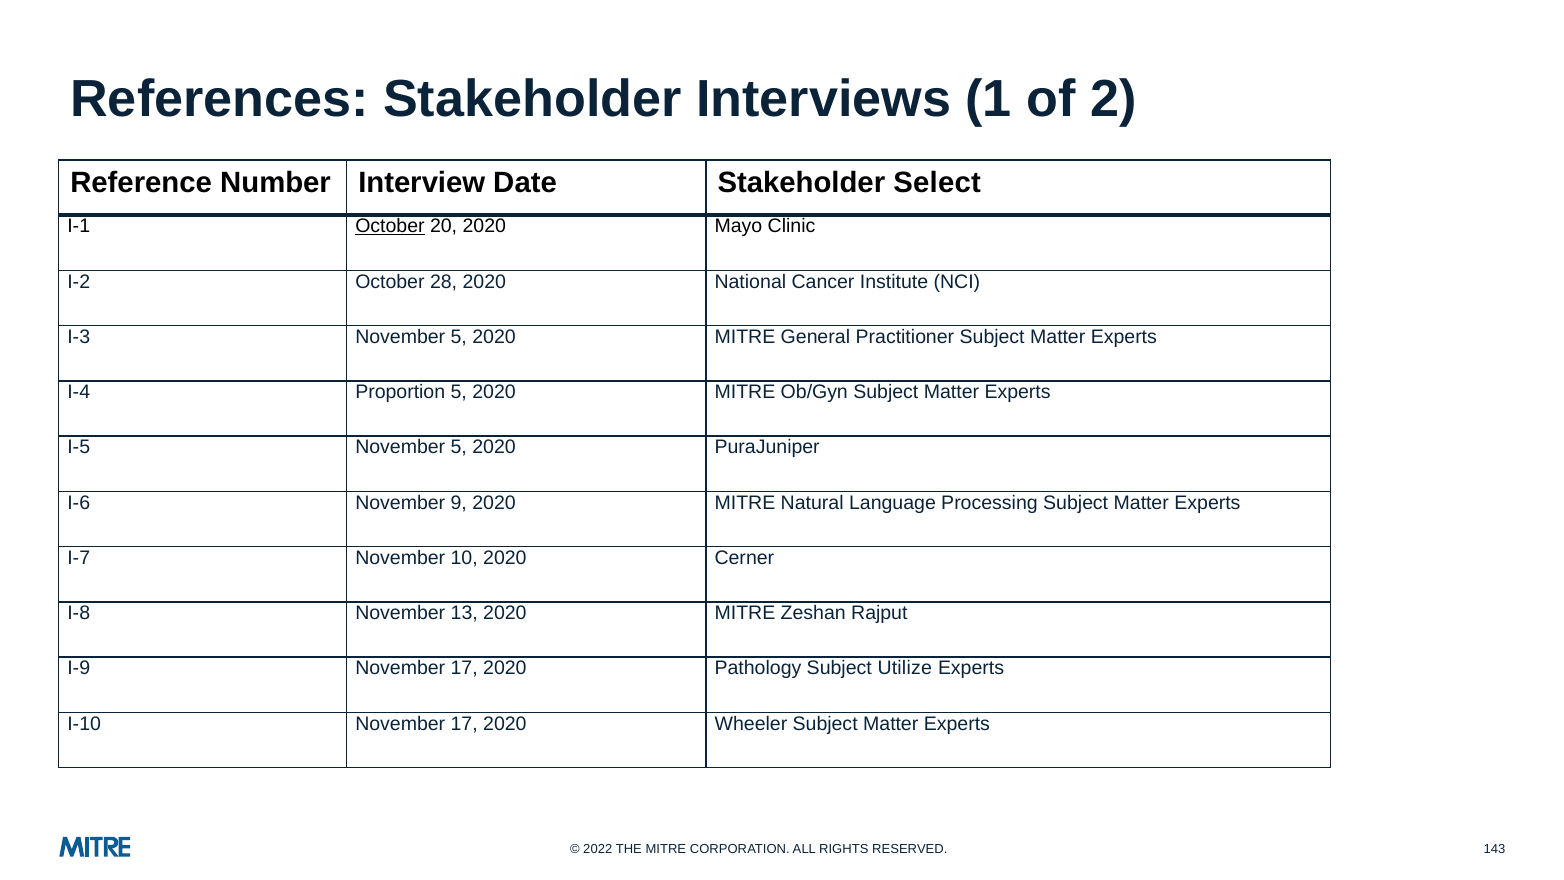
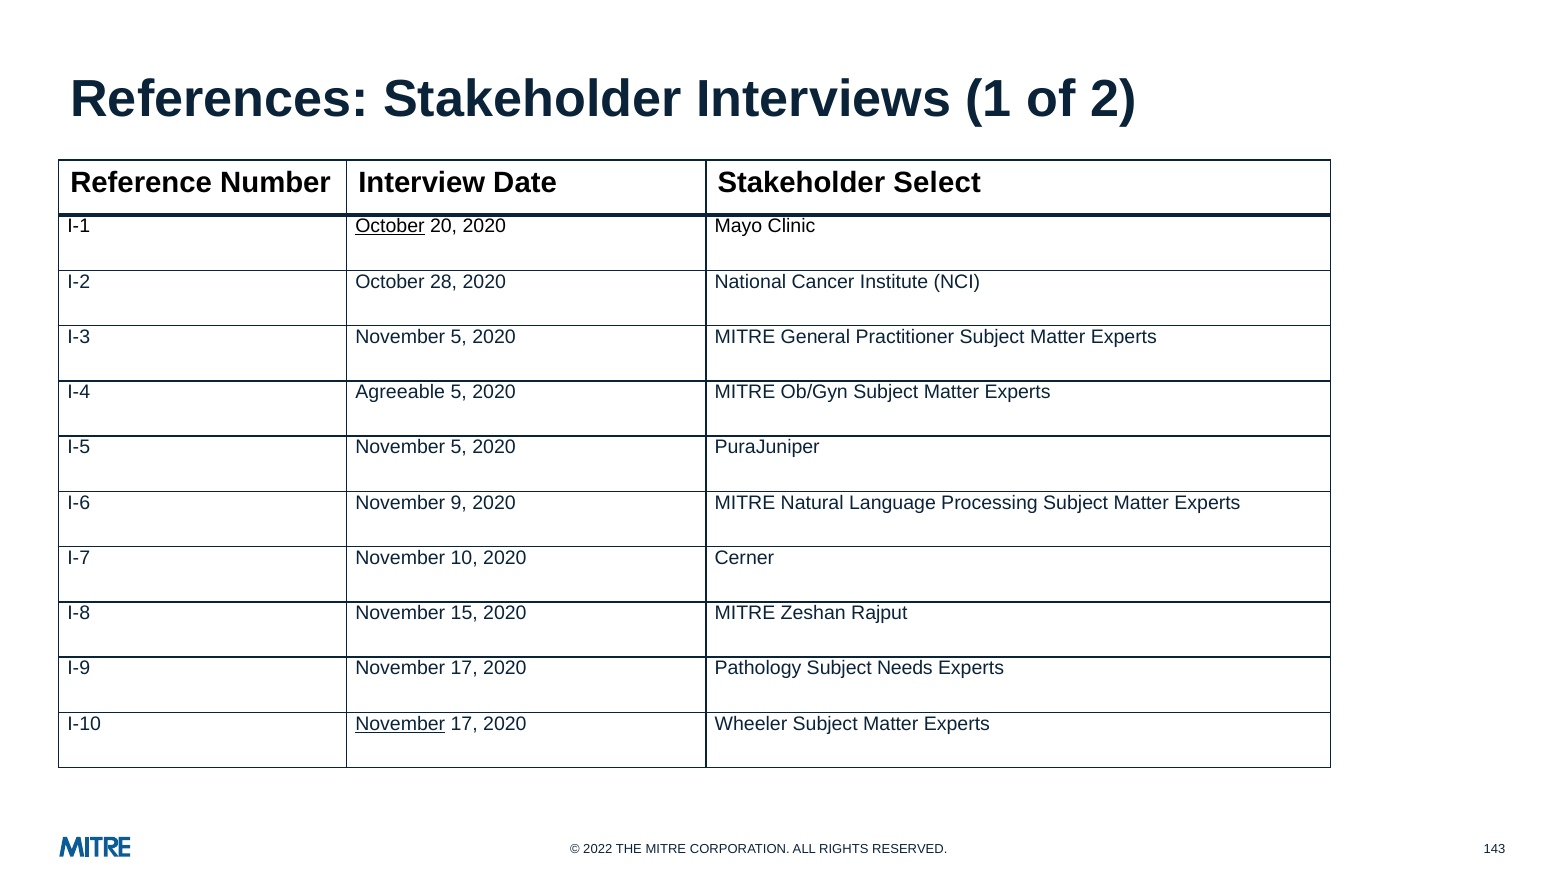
Proportion: Proportion -> Agreeable
13: 13 -> 15
Utilize: Utilize -> Needs
November at (400, 724) underline: none -> present
